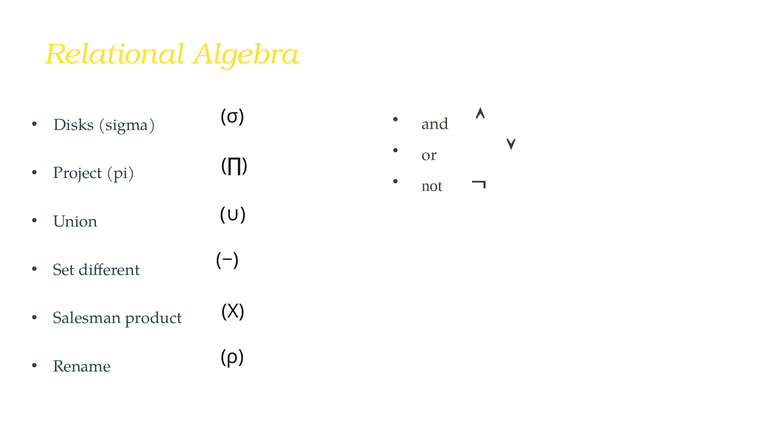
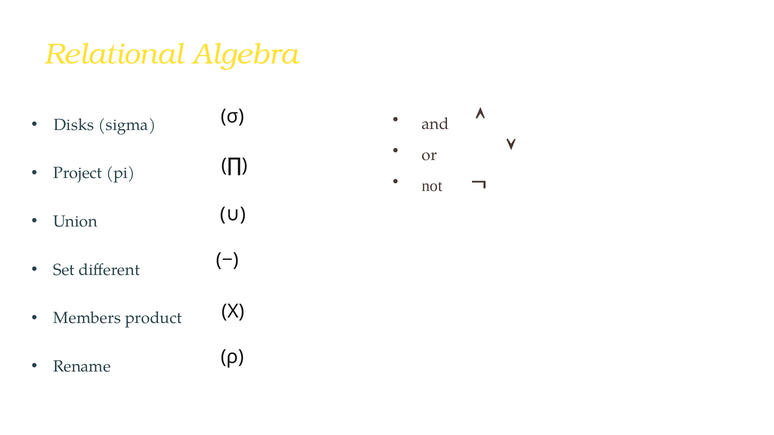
Salesman: Salesman -> Members
